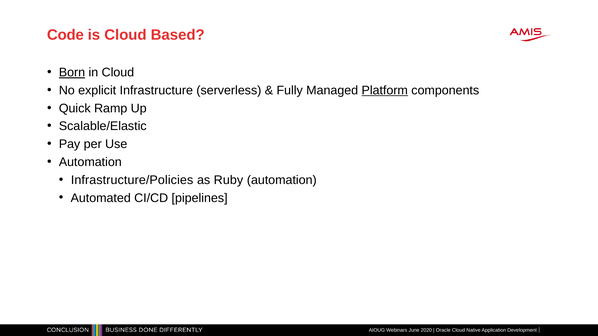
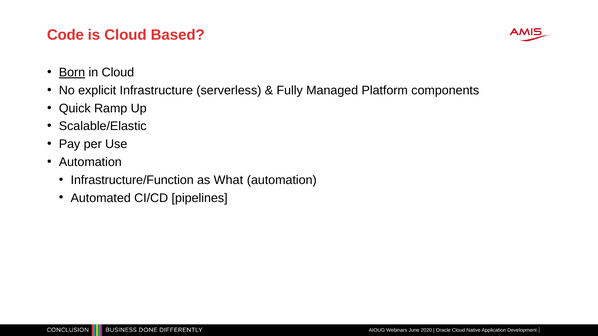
Platform underline: present -> none
Infrastructure/Policies: Infrastructure/Policies -> Infrastructure/Function
Ruby: Ruby -> What
